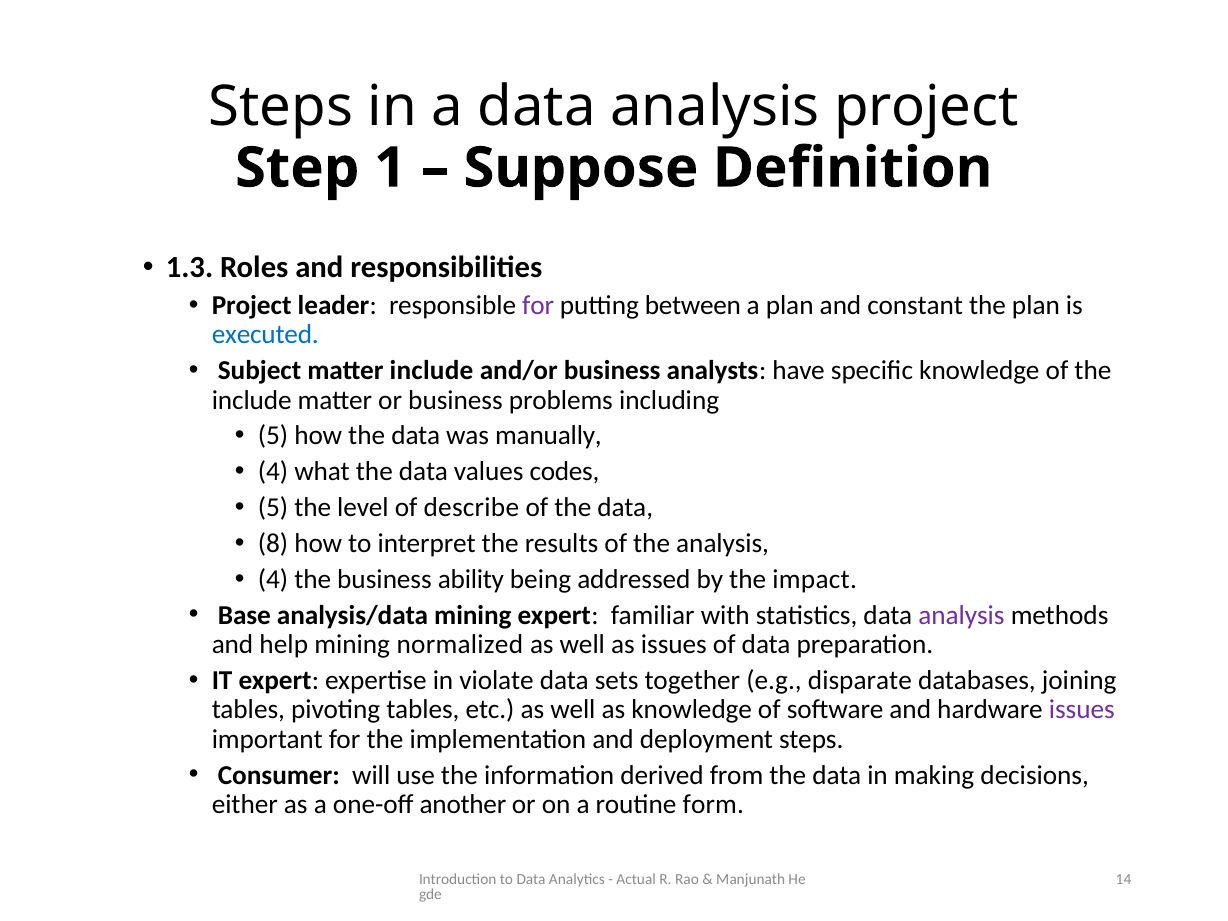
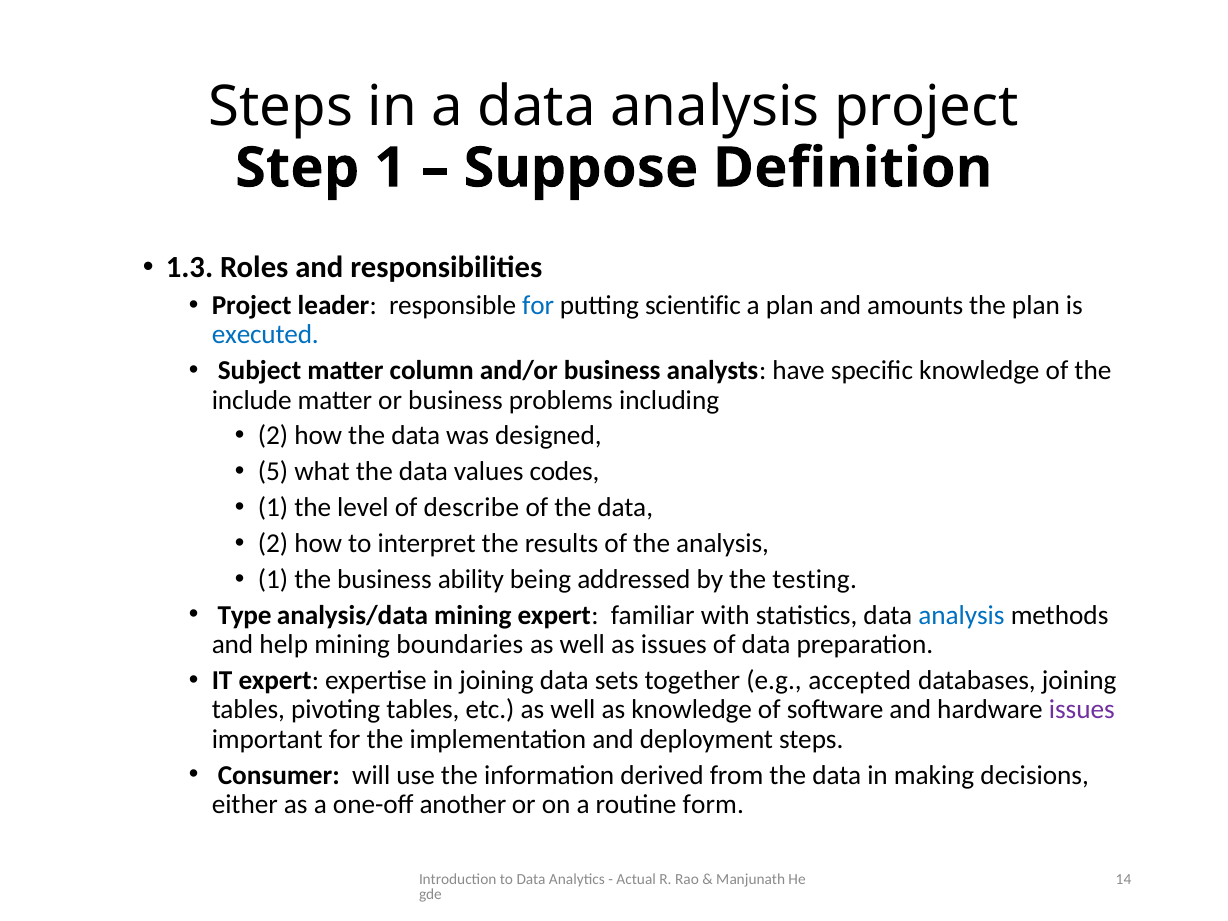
for at (538, 305) colour: purple -> blue
between: between -> scientific
constant: constant -> amounts
matter include: include -> column
5 at (273, 436): 5 -> 2
manually: manually -> designed
4 at (273, 472): 4 -> 5
5 at (273, 508): 5 -> 1
8 at (273, 543): 8 -> 2
4 at (273, 579): 4 -> 1
impact: impact -> testing
Base: Base -> Type
analysis at (961, 615) colour: purple -> blue
normalized: normalized -> boundaries
in violate: violate -> joining
disparate: disparate -> accepted
